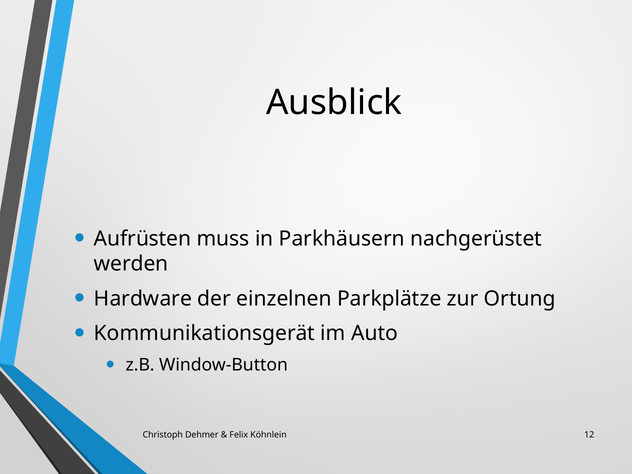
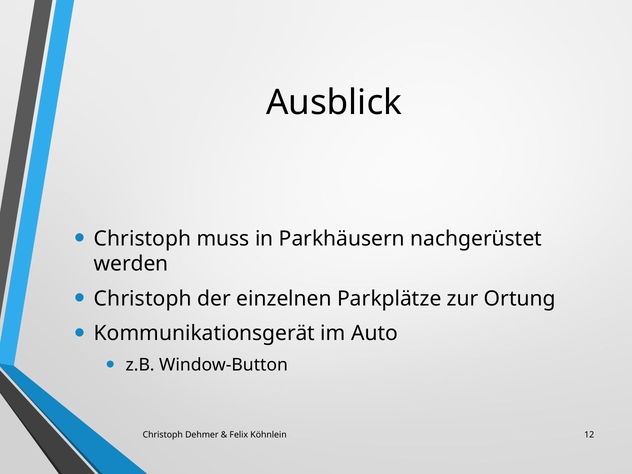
Aufrüsten at (143, 239): Aufrüsten -> Christoph
Hardware at (143, 299): Hardware -> Christoph
